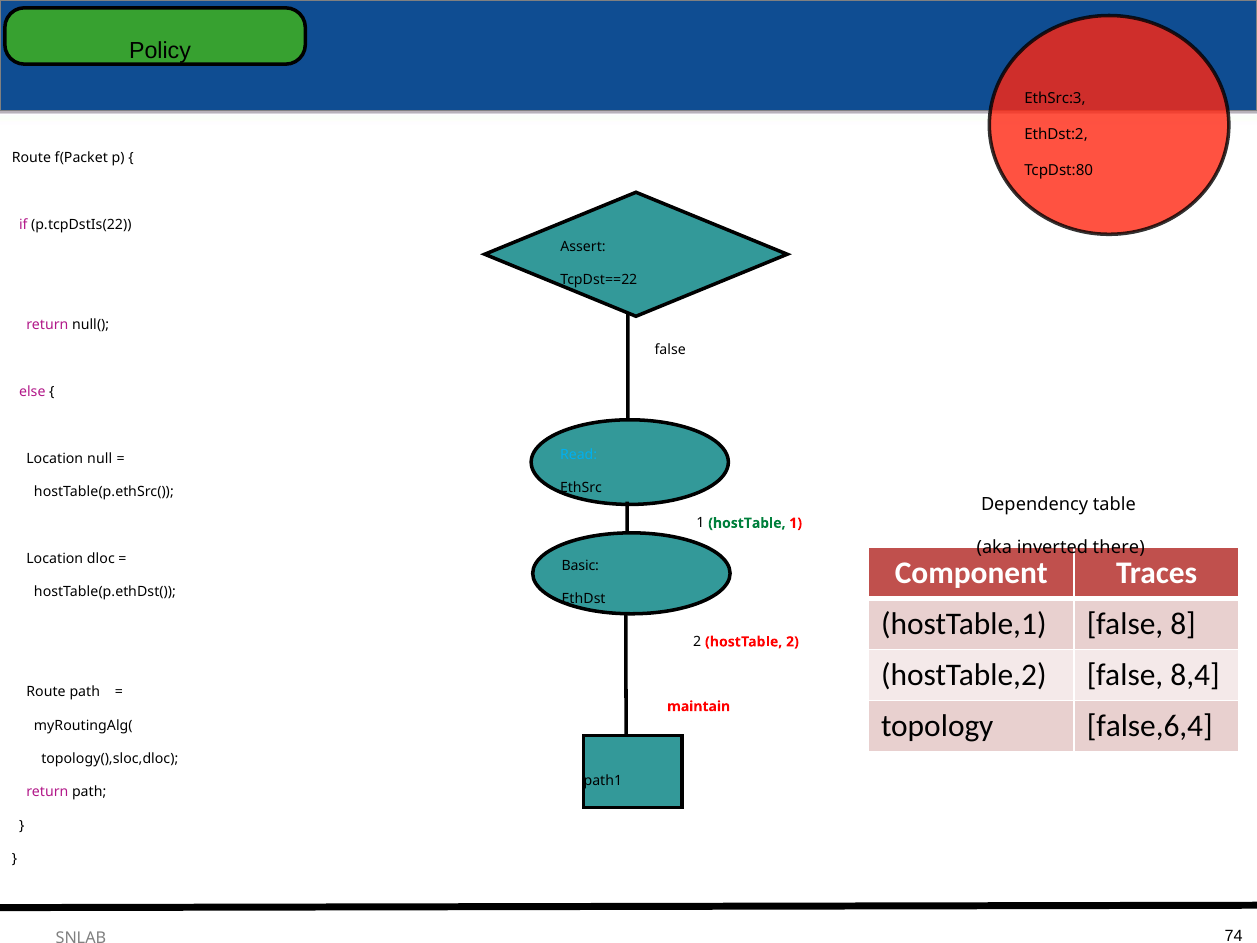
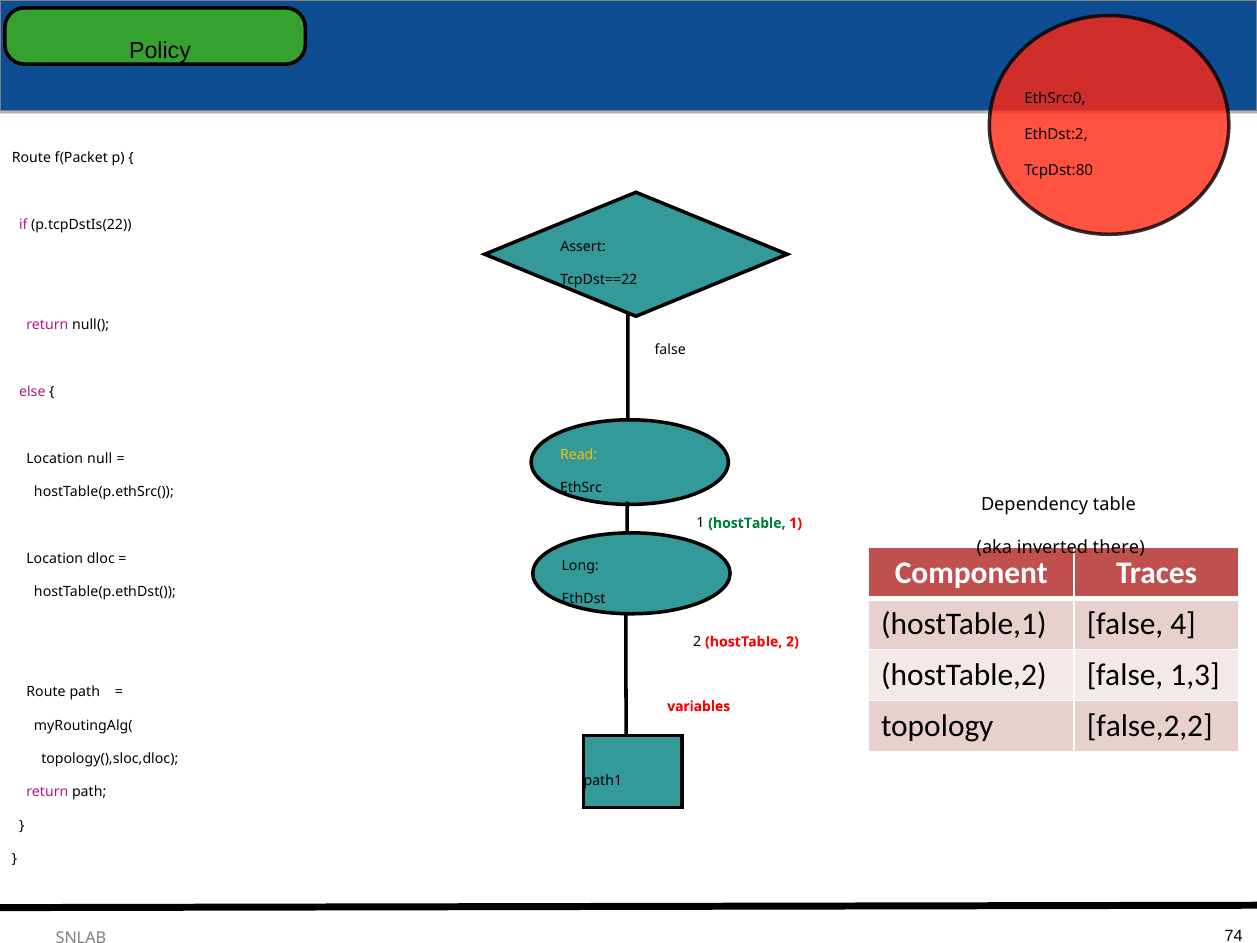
EthSrc:3: EthSrc:3 -> EthSrc:0
Read colour: light blue -> yellow
Basic: Basic -> Long
8: 8 -> 4
8,4: 8,4 -> 1,3
maintain: maintain -> variables
false,6,4: false,6,4 -> false,2,2
